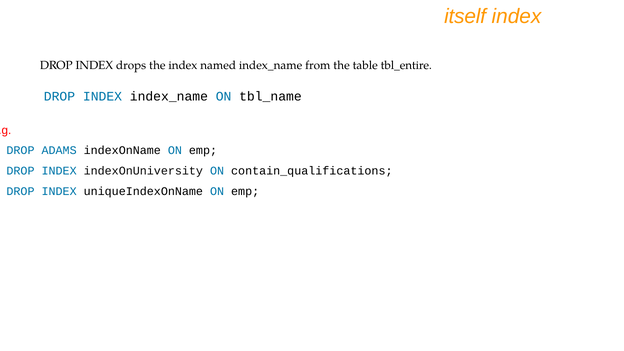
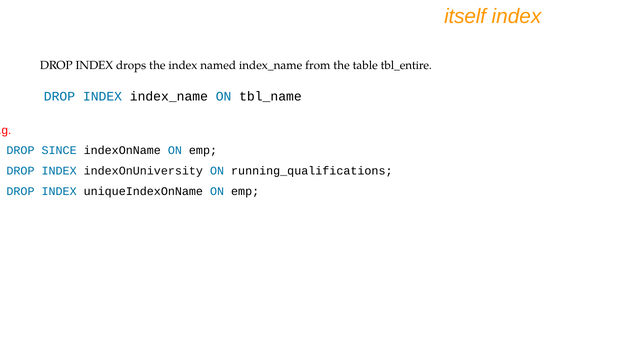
ADAMS: ADAMS -> SINCE
contain_qualifications: contain_qualifications -> running_qualifications
